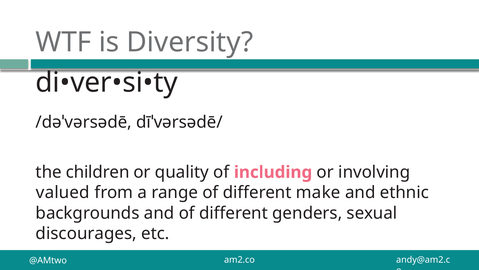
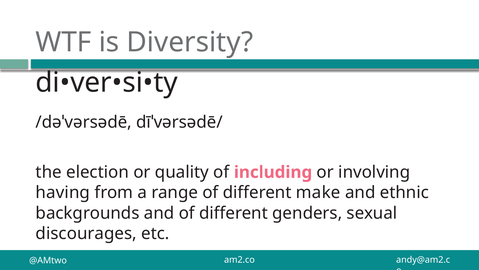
children: children -> election
valued: valued -> having
